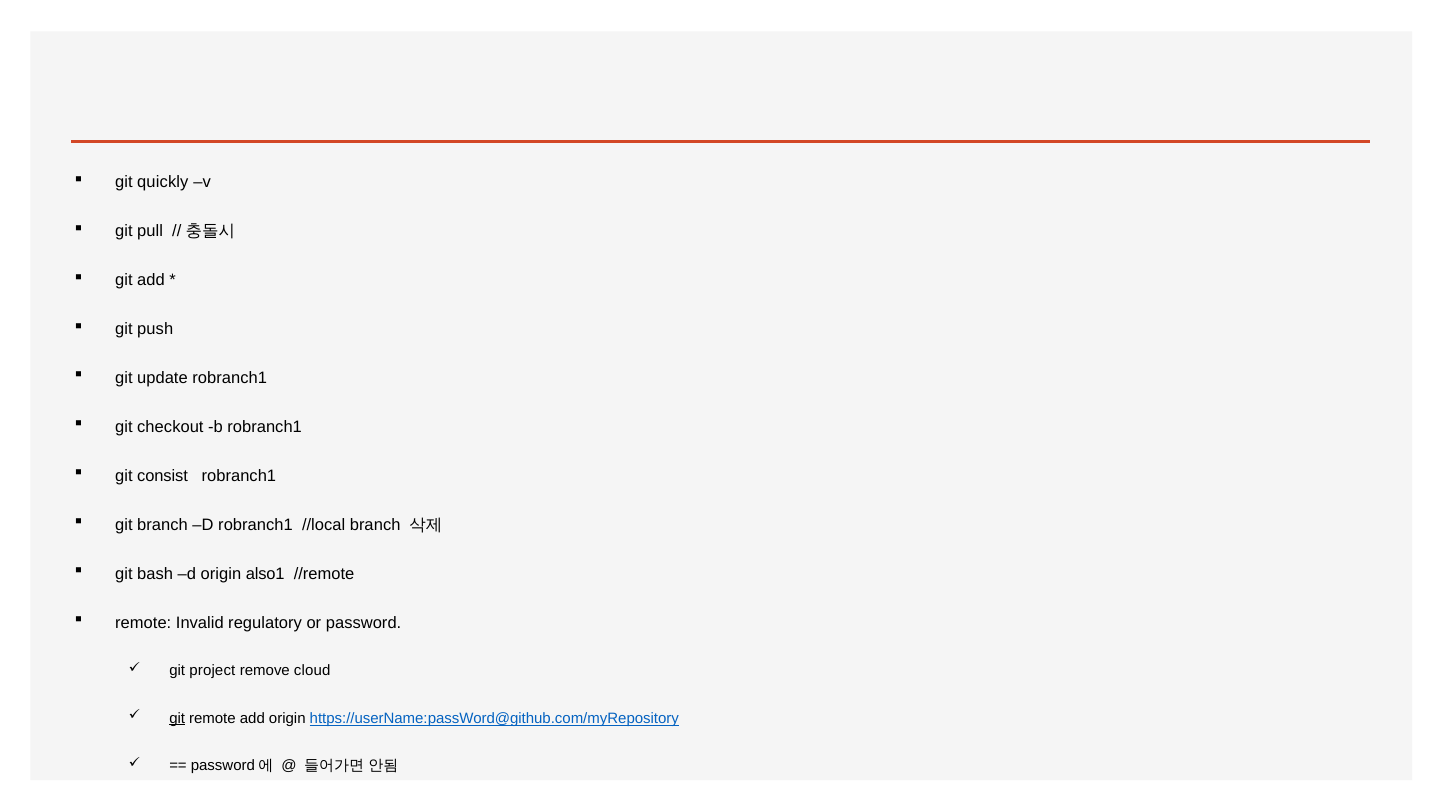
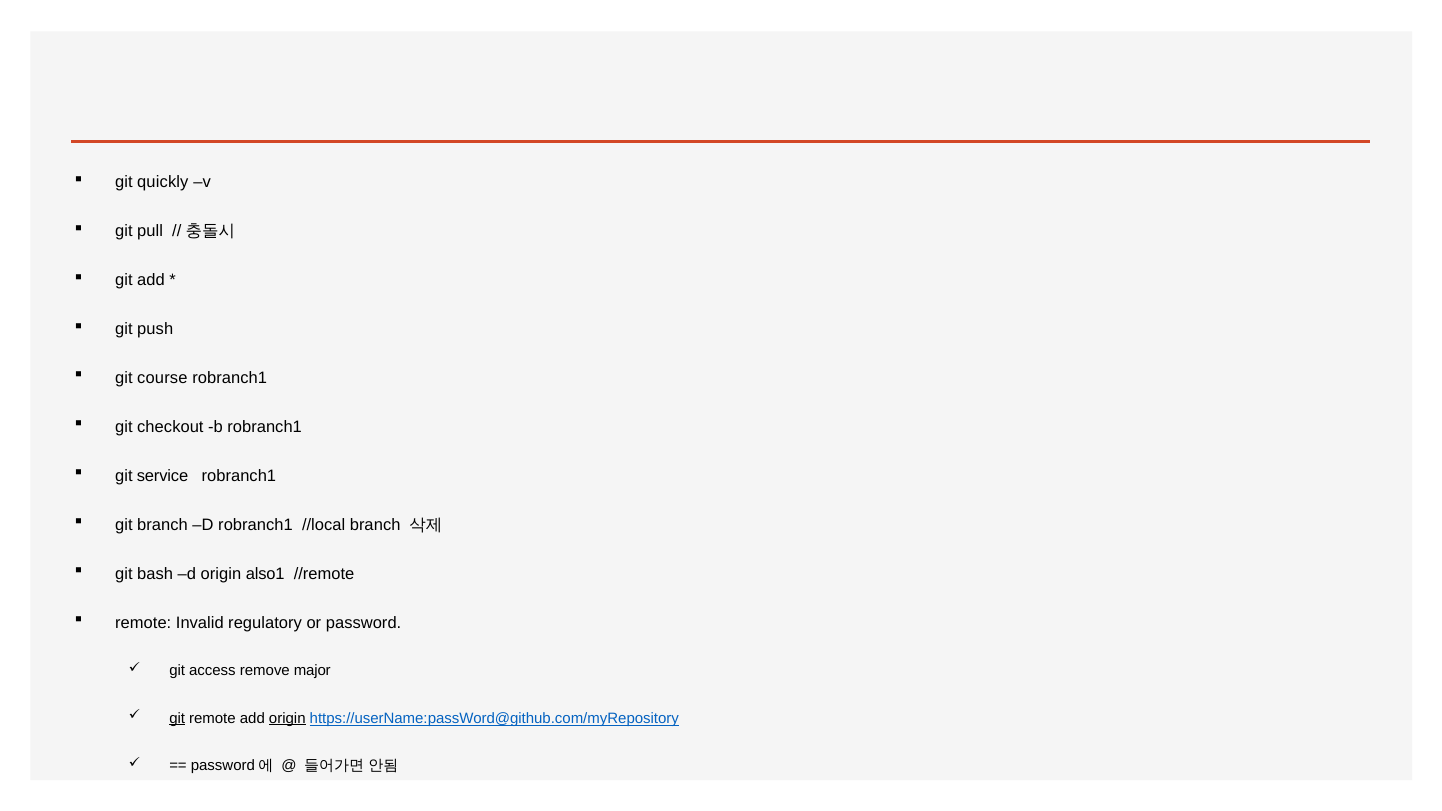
update: update -> course
consist: consist -> service
project: project -> access
cloud: cloud -> major
origin at (287, 718) underline: none -> present
